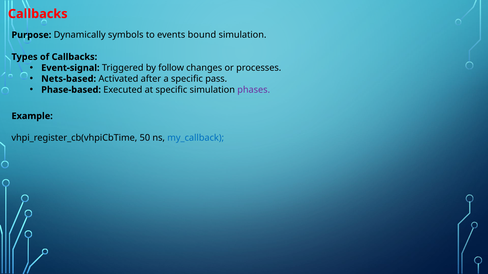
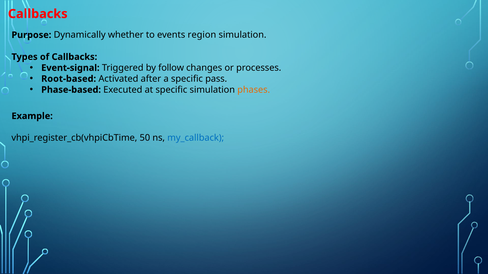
symbols: symbols -> whether
bound: bound -> region
Nets-based: Nets-based -> Root-based
phases colour: purple -> orange
